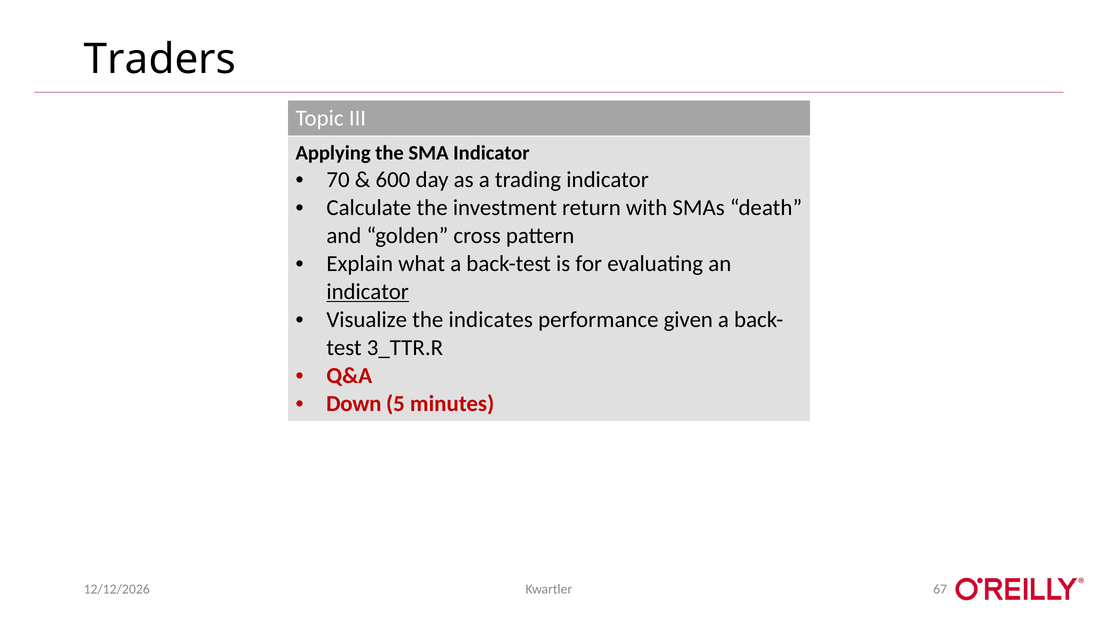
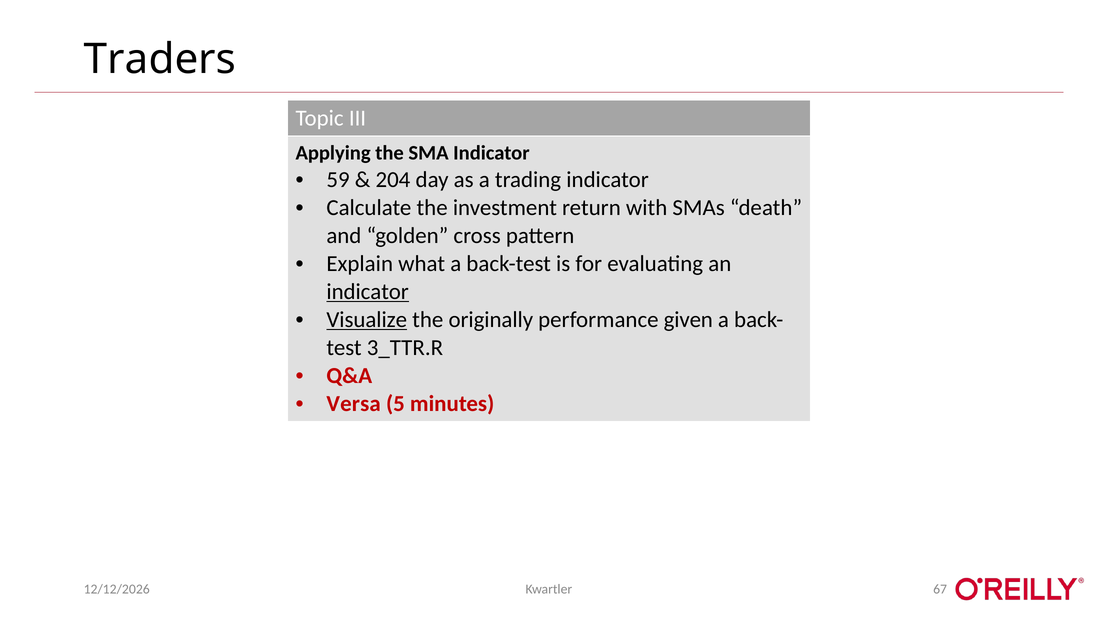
70: 70 -> 59
600: 600 -> 204
Visualize underline: none -> present
indicates: indicates -> originally
Down: Down -> Versa
